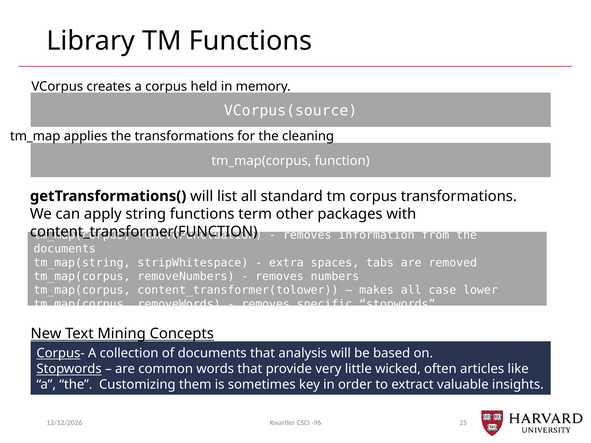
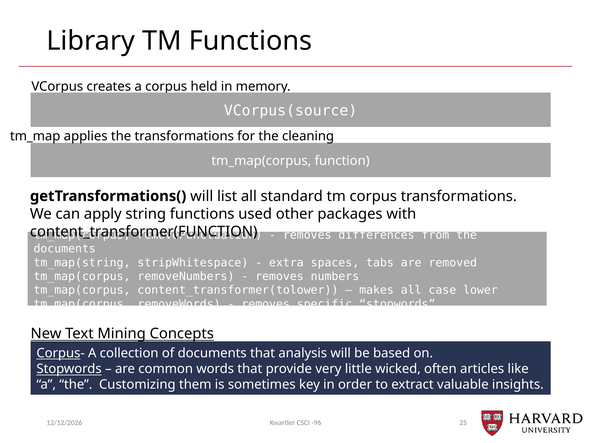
term: term -> used
information: information -> differences
